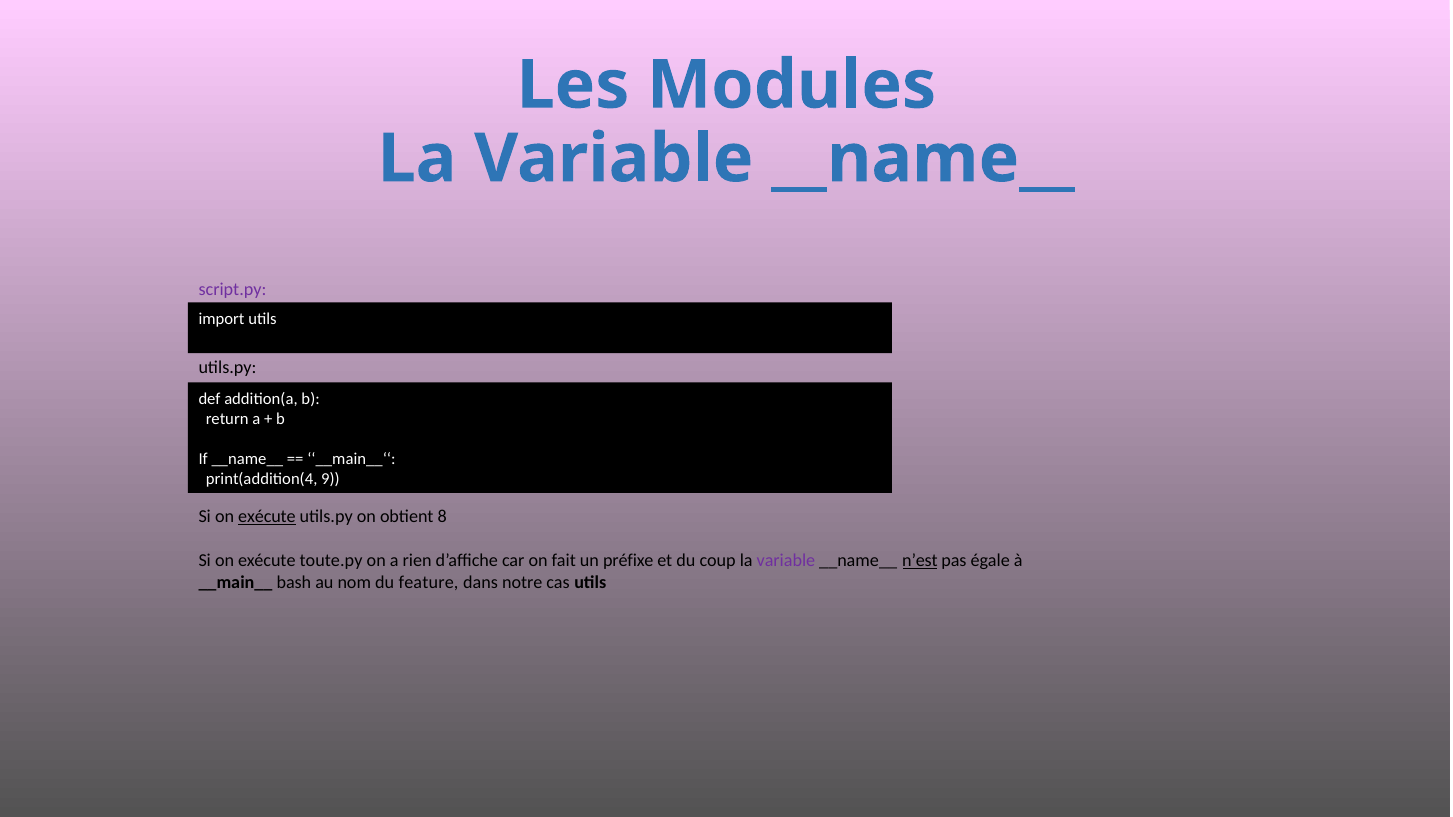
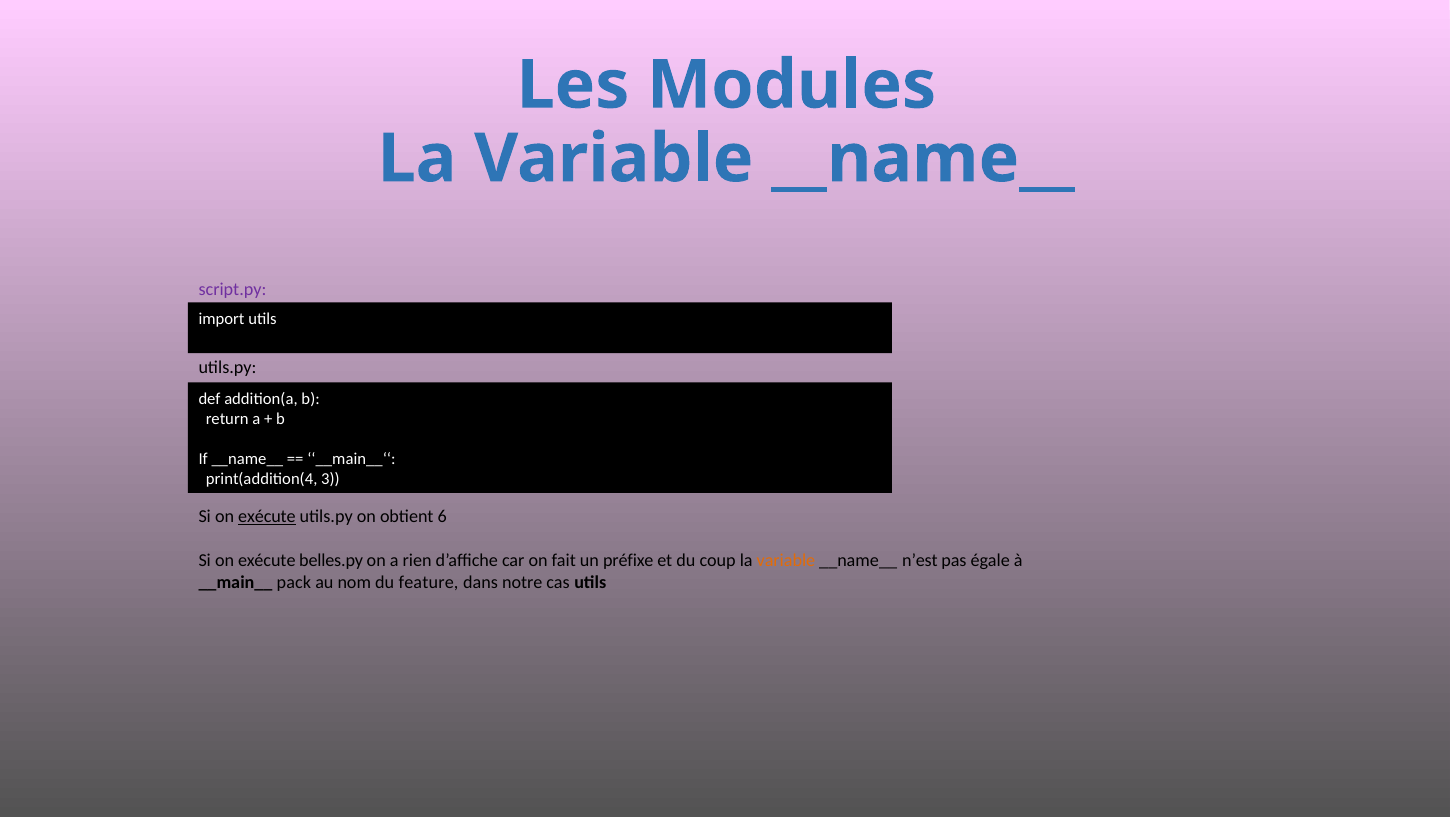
9: 9 -> 3
8: 8 -> 6
toute.py: toute.py -> belles.py
variable at (786, 561) colour: purple -> orange
n’est underline: present -> none
bash: bash -> pack
